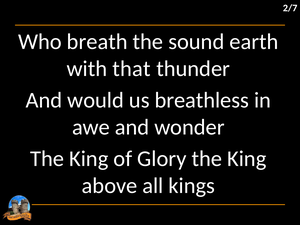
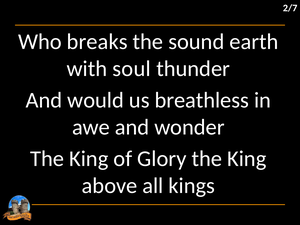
breath: breath -> breaks
that: that -> soul
